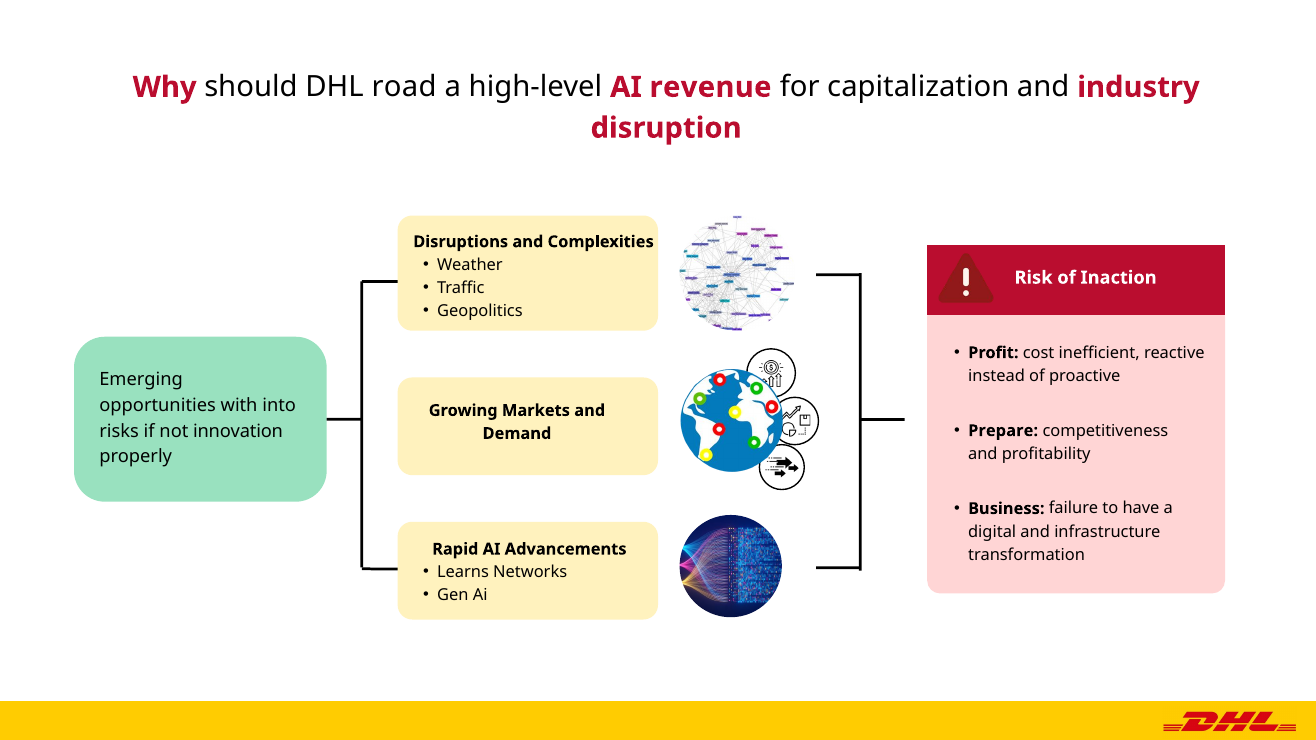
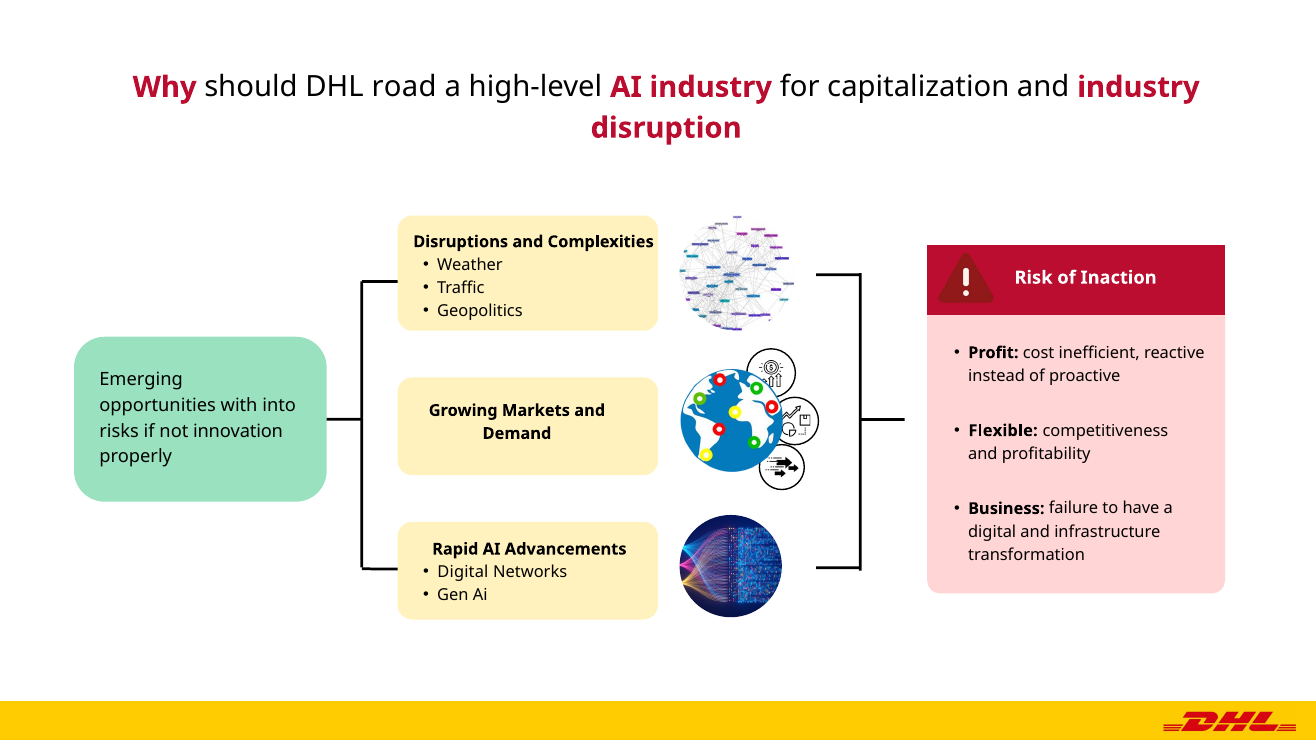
AI revenue: revenue -> industry
Prepare: Prepare -> Flexible
Learns at (463, 572): Learns -> Digital
